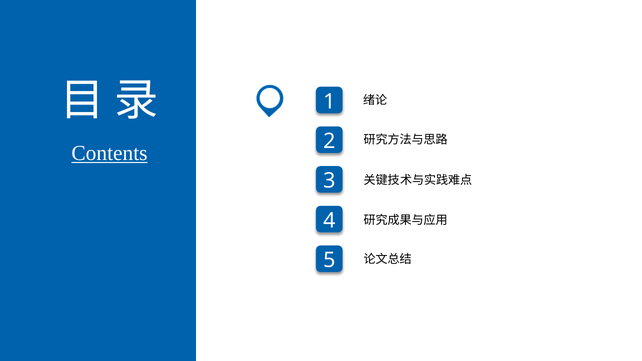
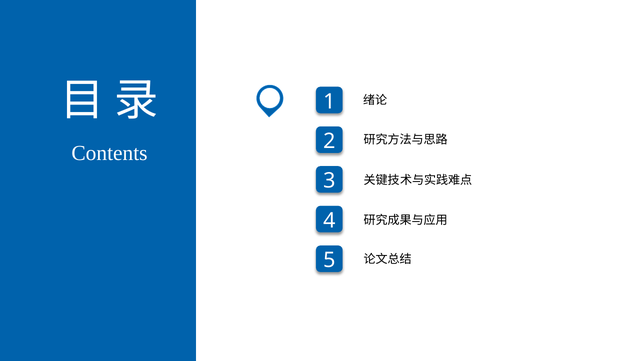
Contents underline: present -> none
